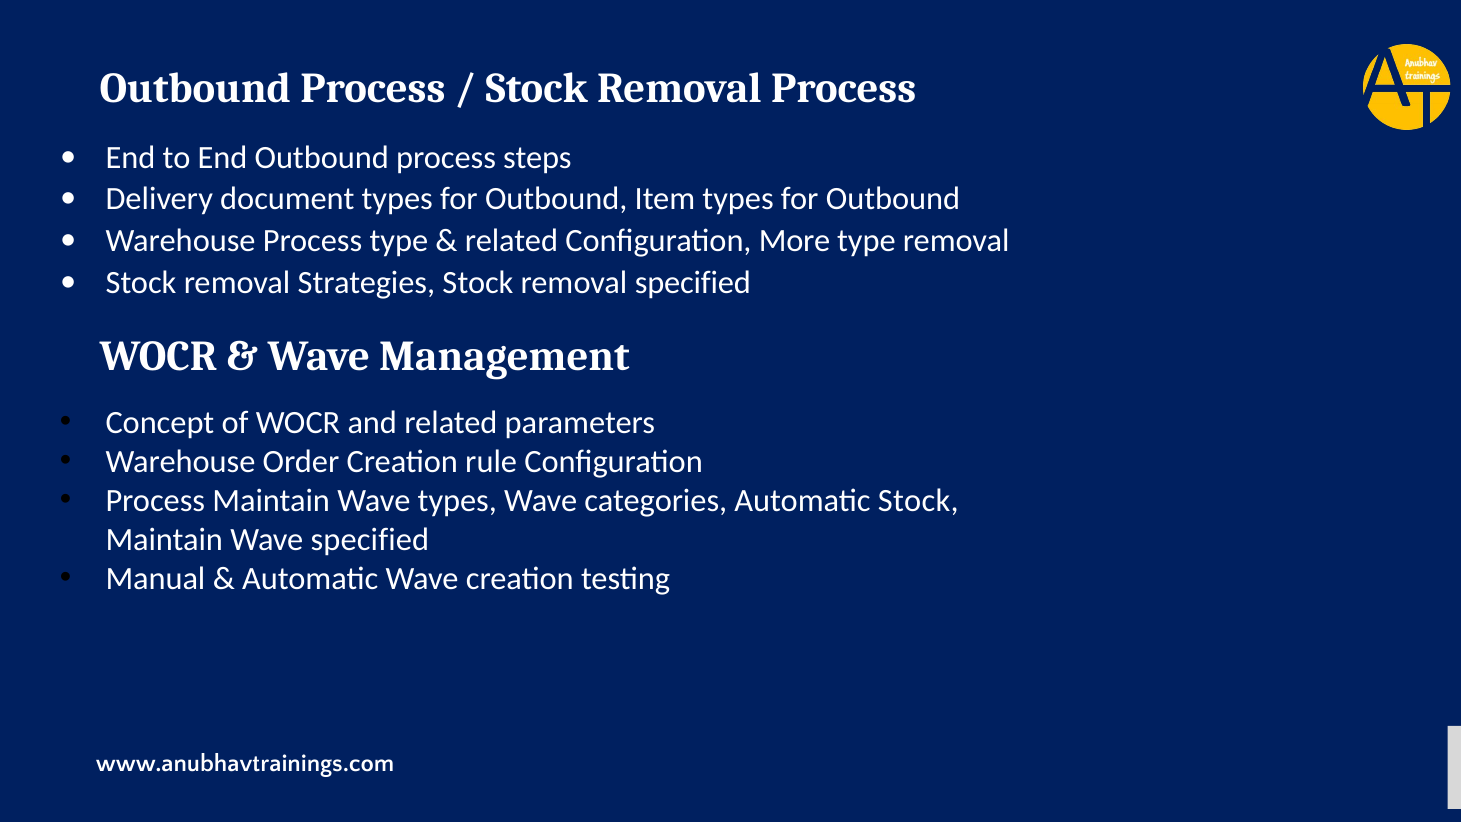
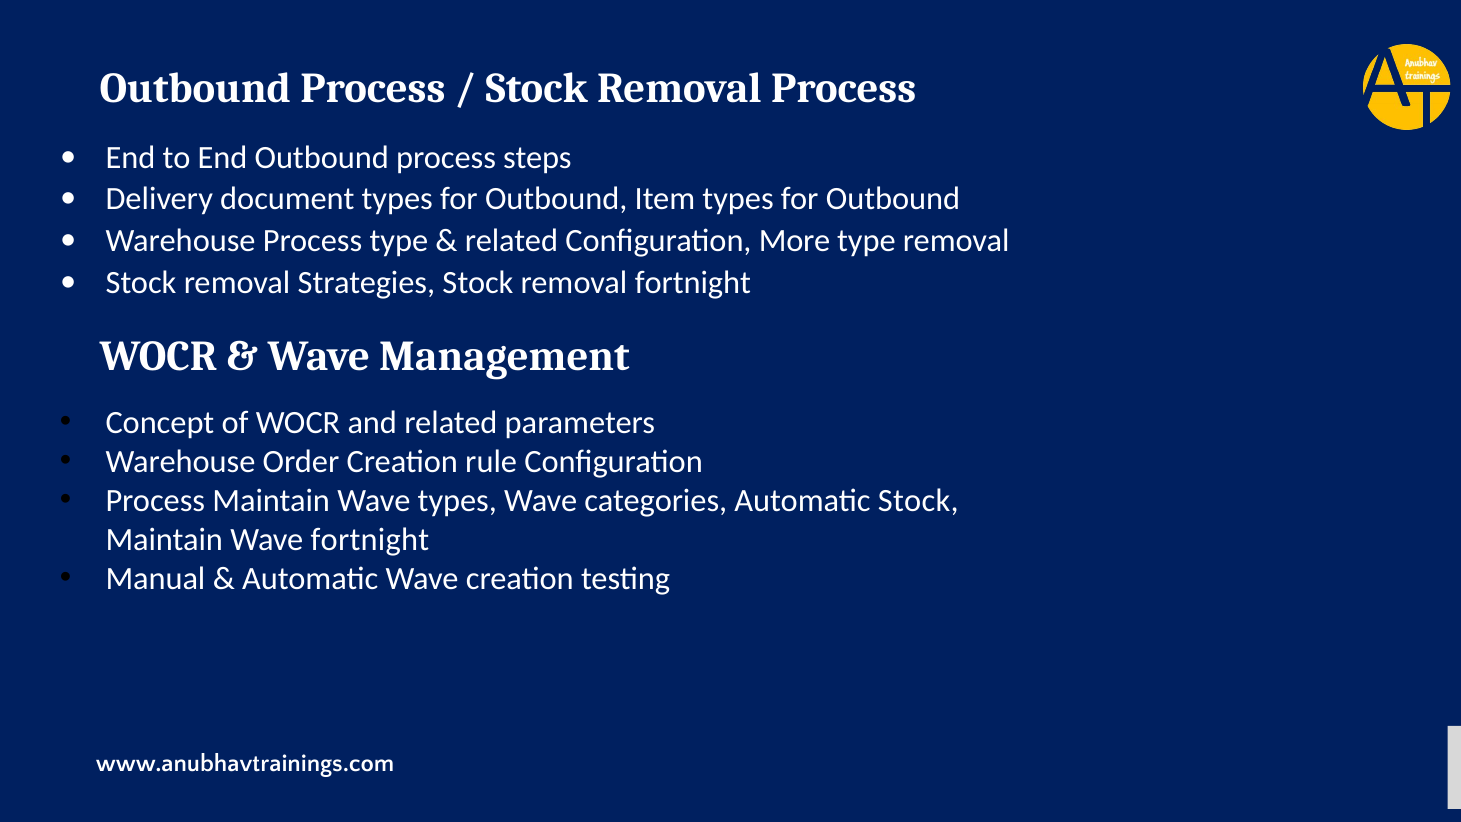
removal specified: specified -> fortnight
Wave specified: specified -> fortnight
